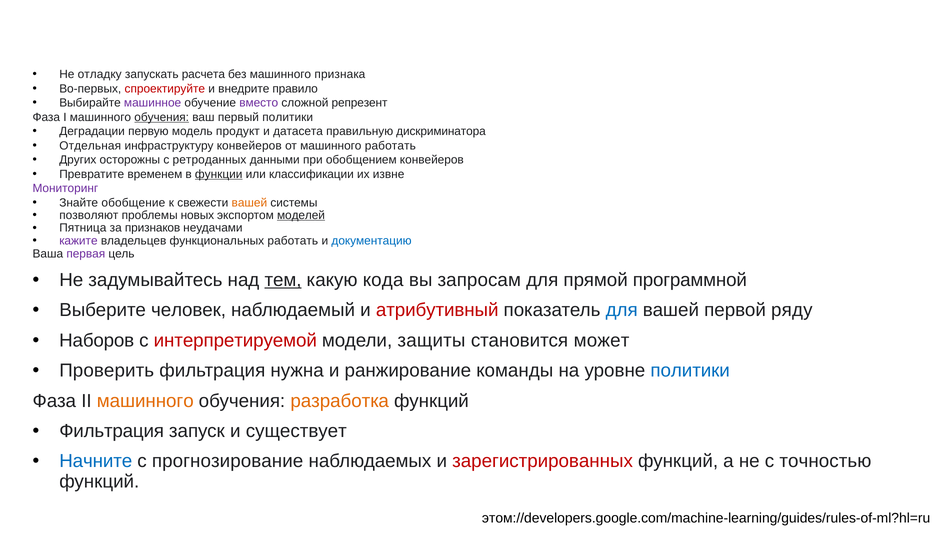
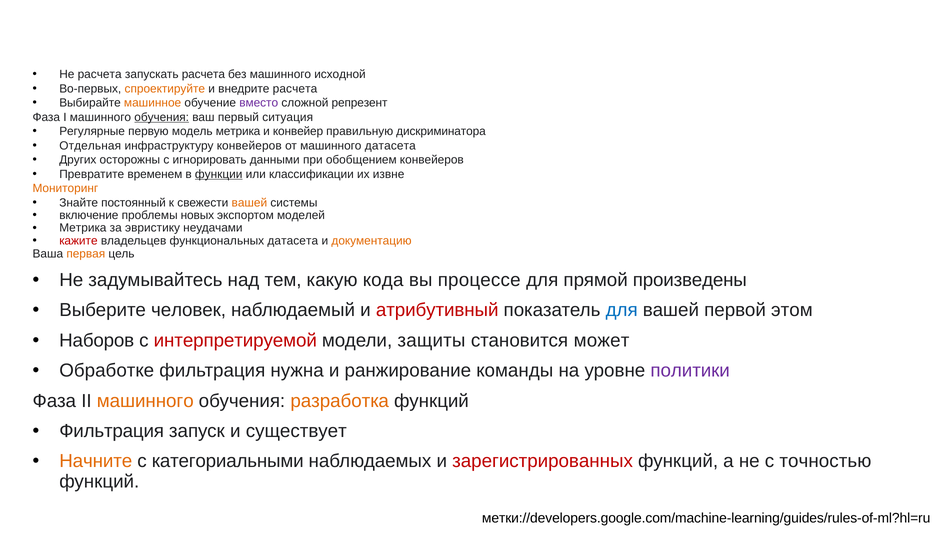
Не отладку: отладку -> расчета
признака: признака -> исходной
спроектируйте colour: red -> orange
внедрите правило: правило -> расчета
машинное colour: purple -> orange
первый политики: политики -> ситуация
Деградации: Деградации -> Регулярные
модель продукт: продукт -> метрика
датасета: датасета -> конвейер
машинного работать: работать -> датасета
ретроданных: ретроданных -> игнорировать
Мониторинг colour: purple -> orange
обобщение: обобщение -> постоянный
позволяют: позволяют -> включение
моделей underline: present -> none
Пятница at (83, 228): Пятница -> Метрика
признаков: признаков -> эвристику
кажите colour: purple -> red
функциональных работать: работать -> датасета
документацию colour: blue -> orange
первая colour: purple -> orange
тем underline: present -> none
запросам: запросам -> процессе
программной: программной -> произведены
ряду: ряду -> этом
Проверить: Проверить -> Обработке
политики at (690, 371) colour: blue -> purple
Начните colour: blue -> orange
прогнозирование: прогнозирование -> категориальными
этом://developers.google.com/machine-learning/guides/rules-of-ml?hl=ru: этом://developers.google.com/machine-learning/guides/rules-of-ml?hl=ru -> метки://developers.google.com/machine-learning/guides/rules-of-ml?hl=ru
